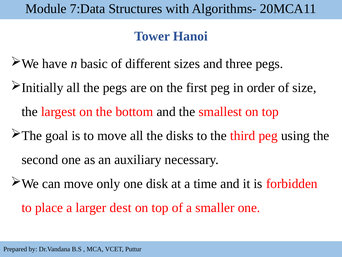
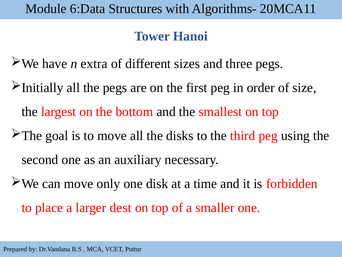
7:Data: 7:Data -> 6:Data
basic: basic -> extra
